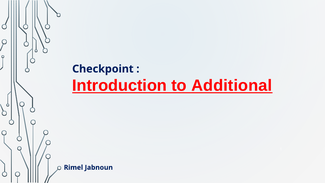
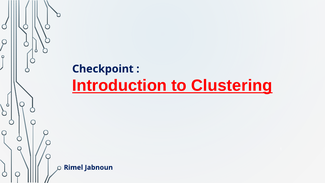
Additional: Additional -> Clustering
